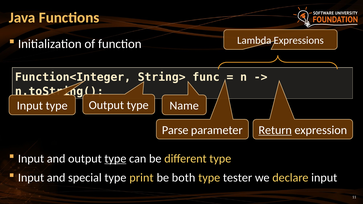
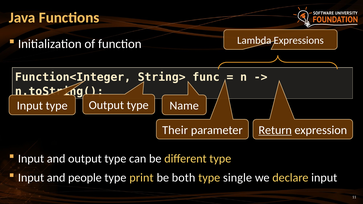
Parse: Parse -> Their
type at (115, 159) underline: present -> none
special: special -> people
tester: tester -> single
